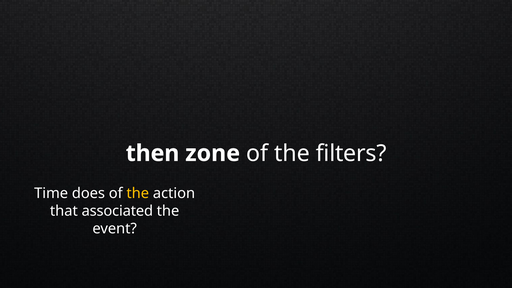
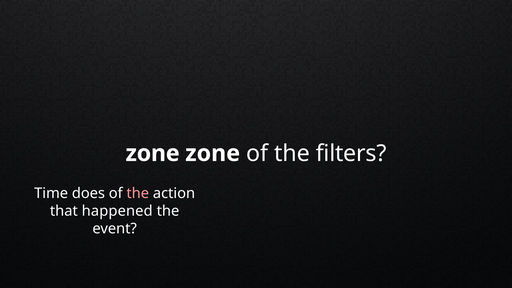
then at (153, 153): then -> zone
the at (138, 193) colour: yellow -> pink
associated: associated -> happened
